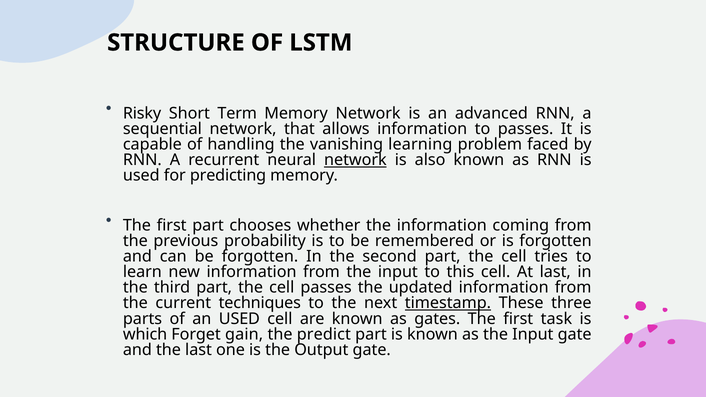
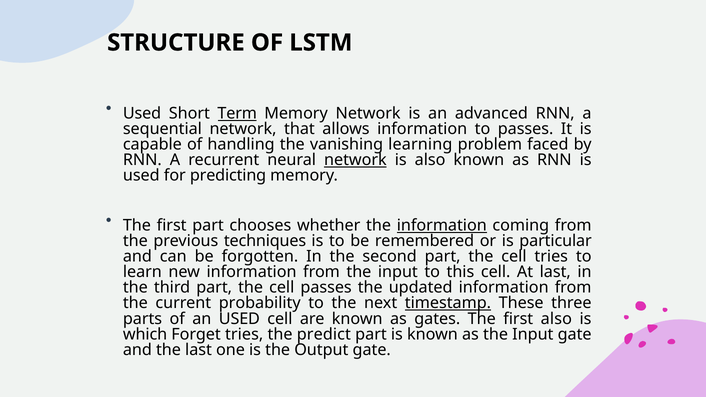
Risky at (142, 113): Risky -> Used
Term underline: none -> present
information at (442, 226) underline: none -> present
probability: probability -> techniques
is forgotten: forgotten -> particular
techniques: techniques -> probability
first task: task -> also
Forget gain: gain -> tries
